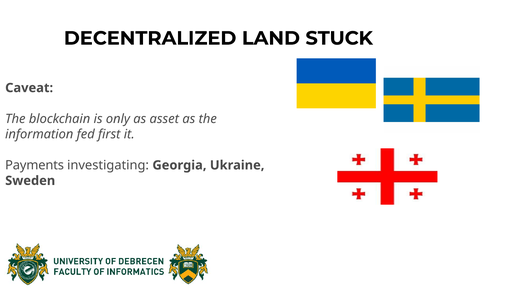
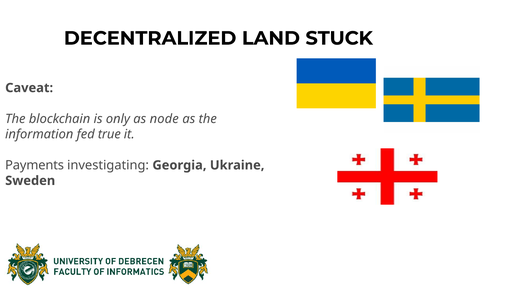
asset: asset -> node
first: first -> true
